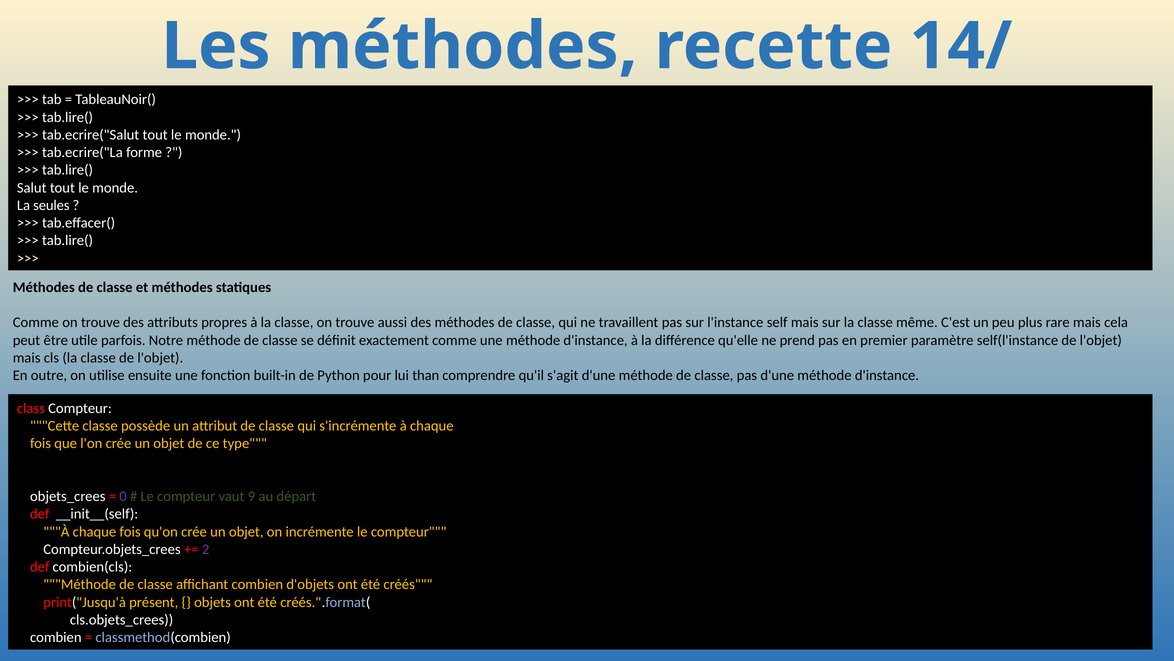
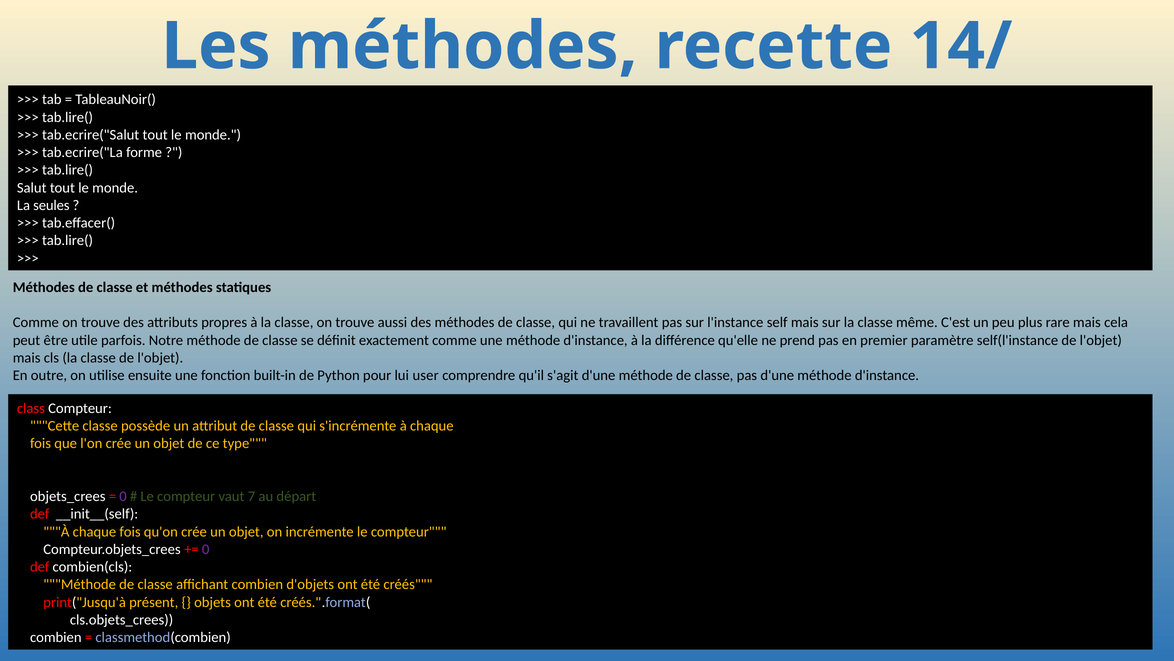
than: than -> user
9: 9 -> 7
2 at (206, 549): 2 -> 0
